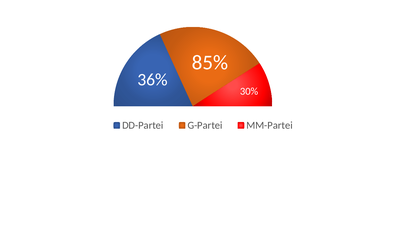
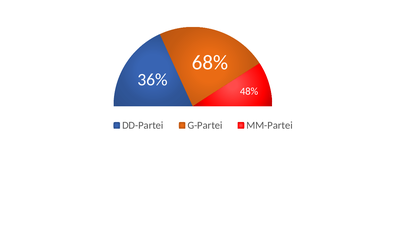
85%: 85% -> 68%
30%: 30% -> 48%
